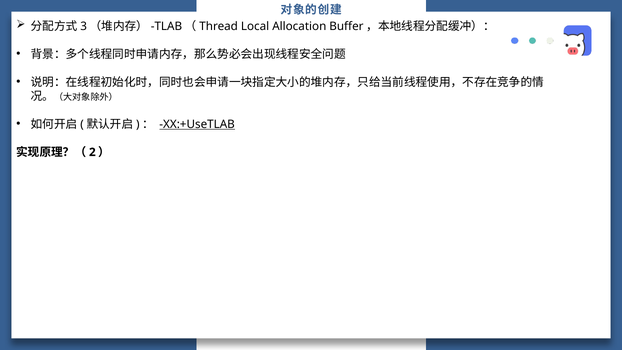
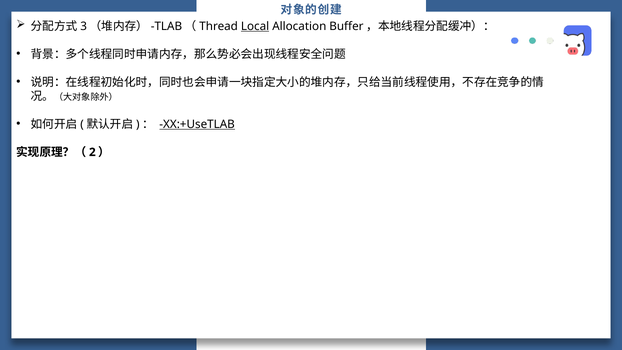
Local underline: none -> present
